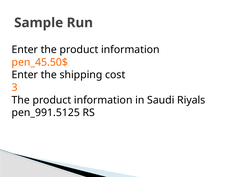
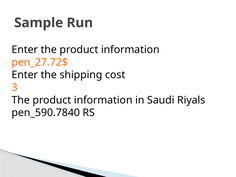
pen_45.50$: pen_45.50$ -> pen_27.72$
pen_991.5125: pen_991.5125 -> pen_590.7840
